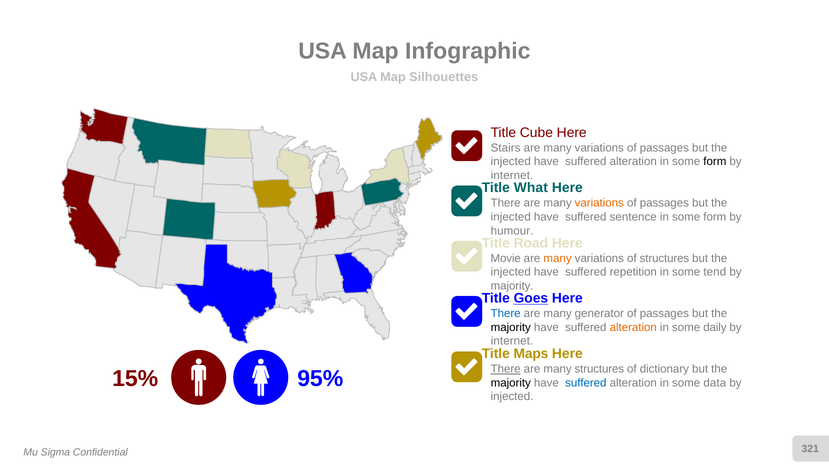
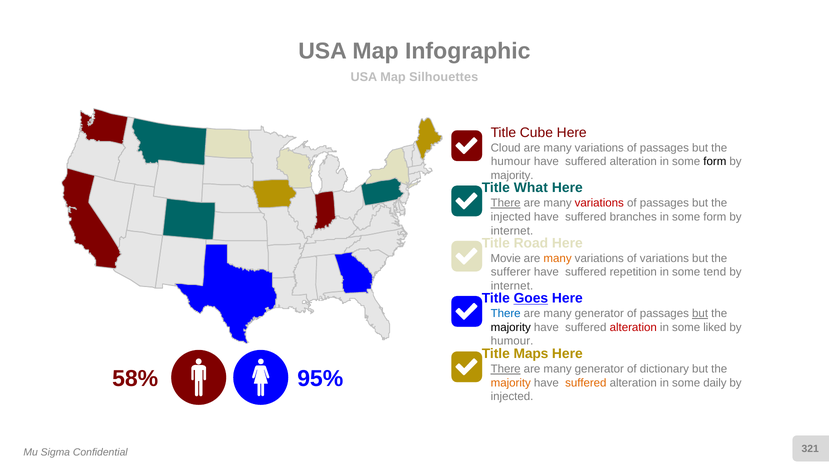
Stairs: Stairs -> Cloud
injected at (511, 162): injected -> humour
internet at (512, 176): internet -> majority
There at (506, 203) underline: none -> present
variations at (599, 203) colour: orange -> red
sentence: sentence -> branches
humour at (512, 231): humour -> internet
of structures: structures -> variations
injected at (511, 272): injected -> sufferer
majority at (512, 286): majority -> internet
but at (700, 314) underline: none -> present
alteration at (633, 328) colour: orange -> red
daily: daily -> liked
internet at (512, 341): internet -> humour
structures at (599, 369): structures -> generator
15%: 15% -> 58%
majority at (511, 383) colour: black -> orange
suffered at (586, 383) colour: blue -> orange
data: data -> daily
